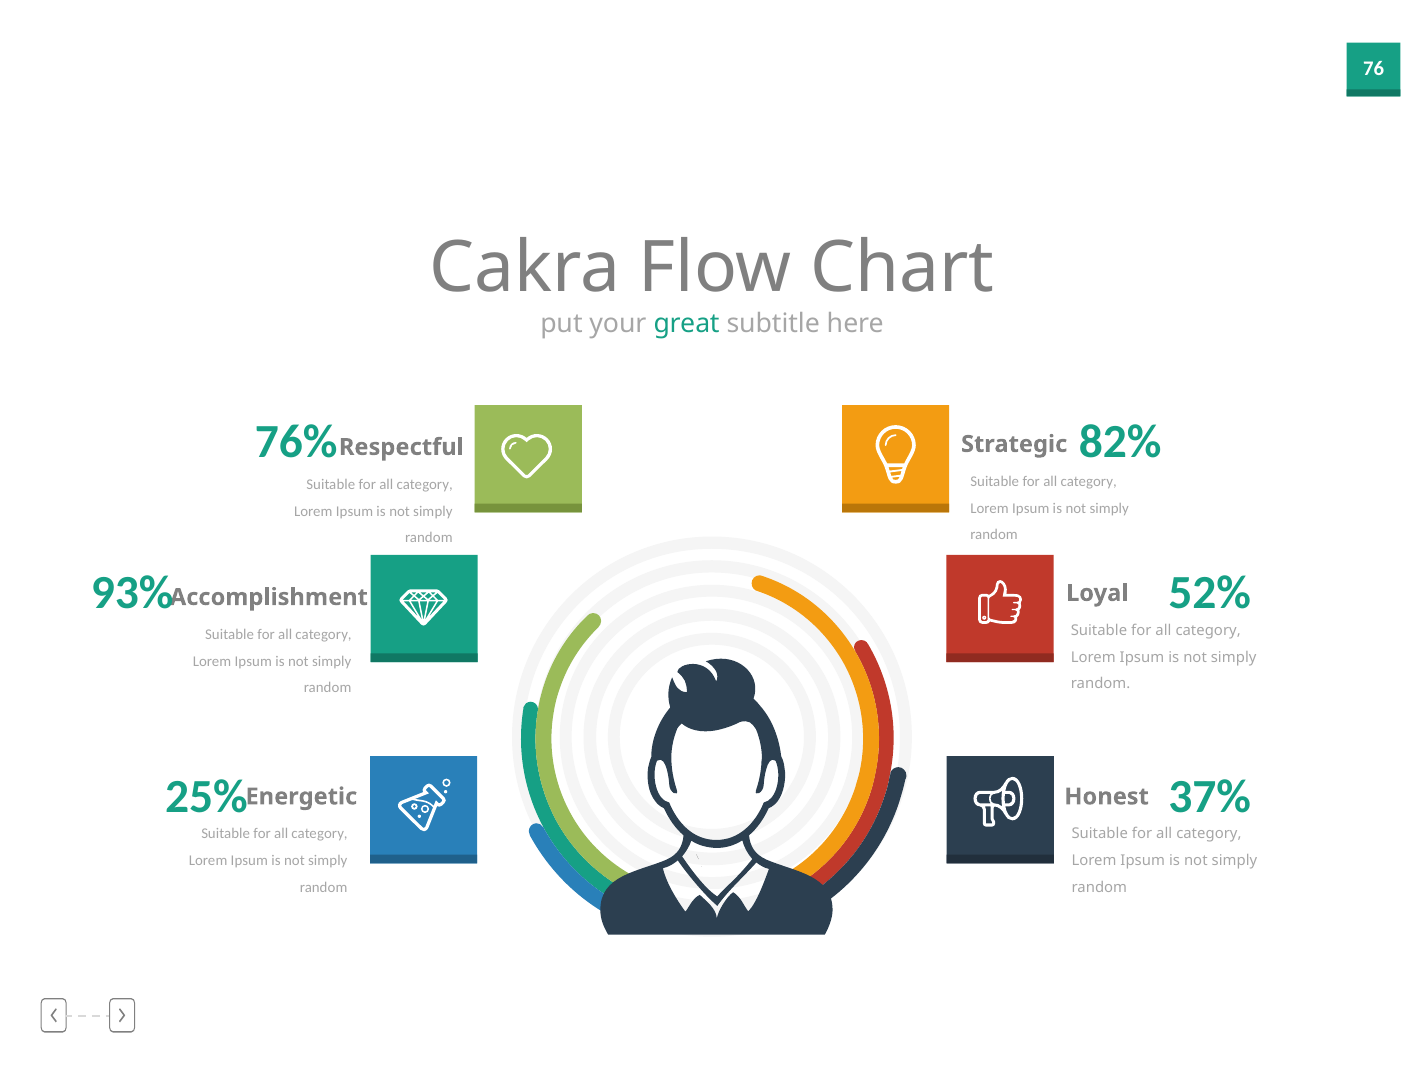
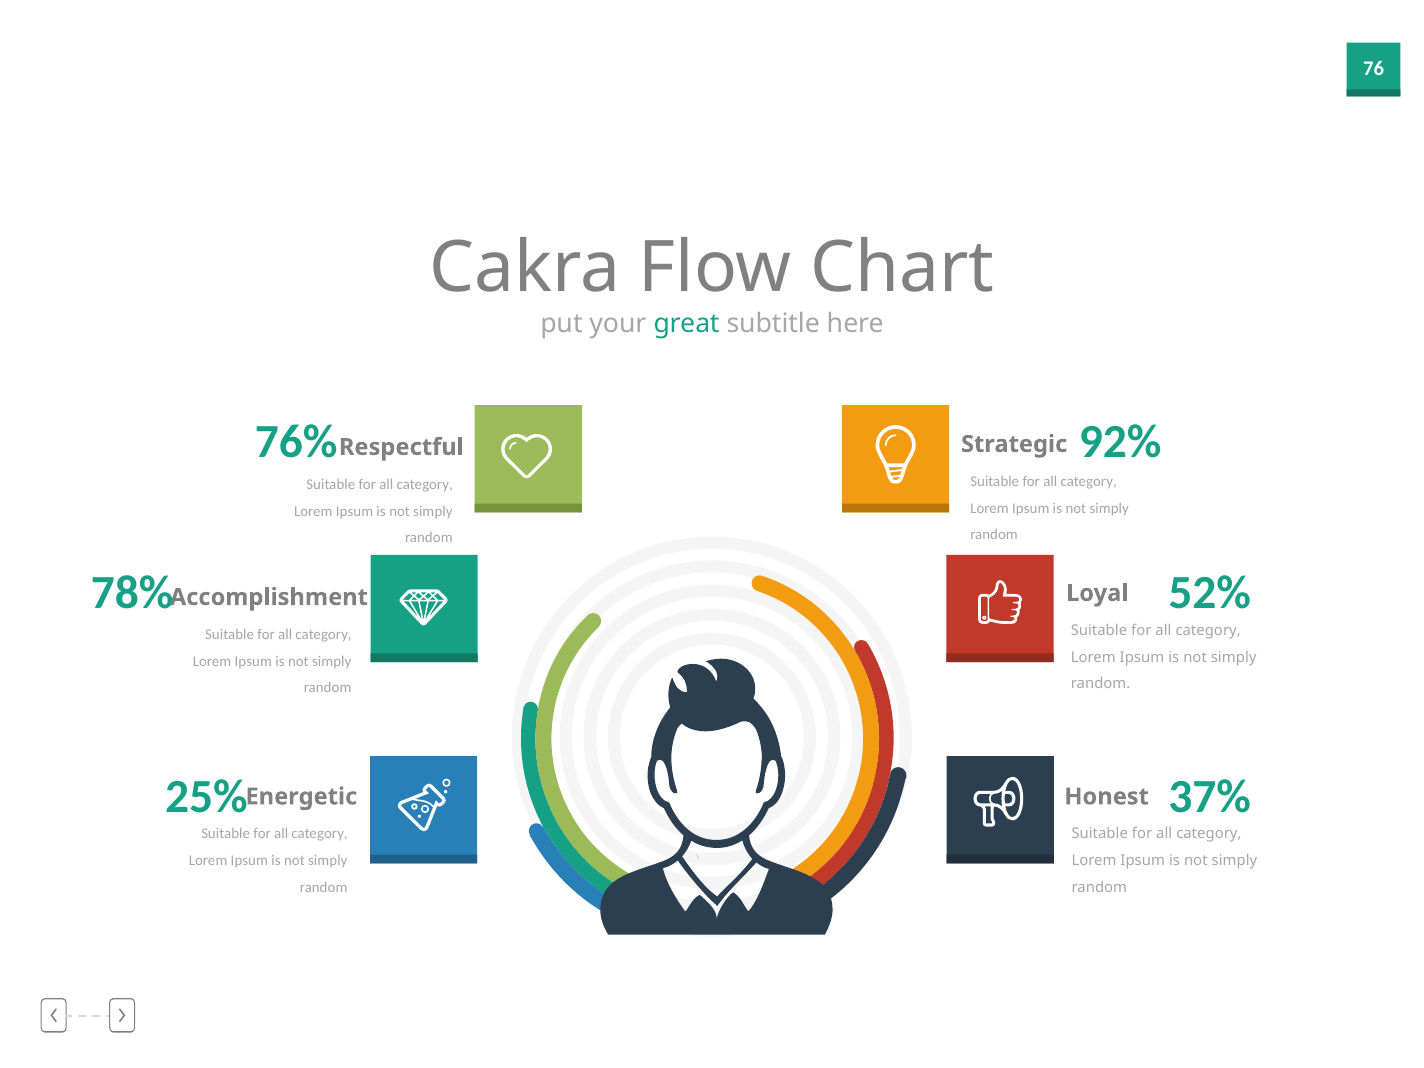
82%: 82% -> 92%
93%: 93% -> 78%
